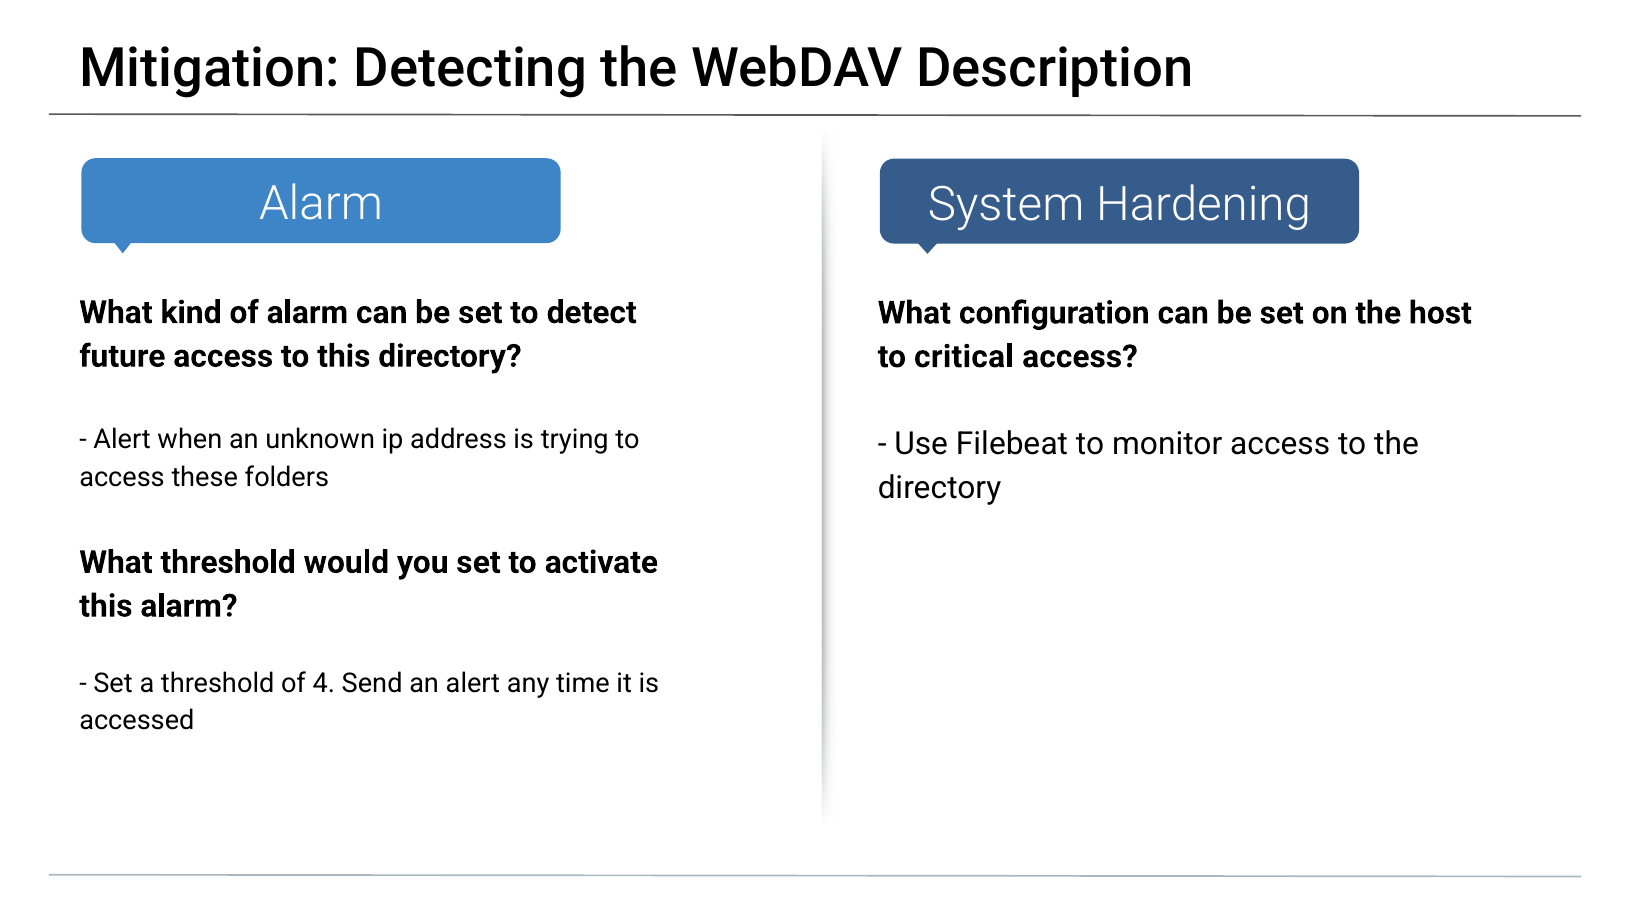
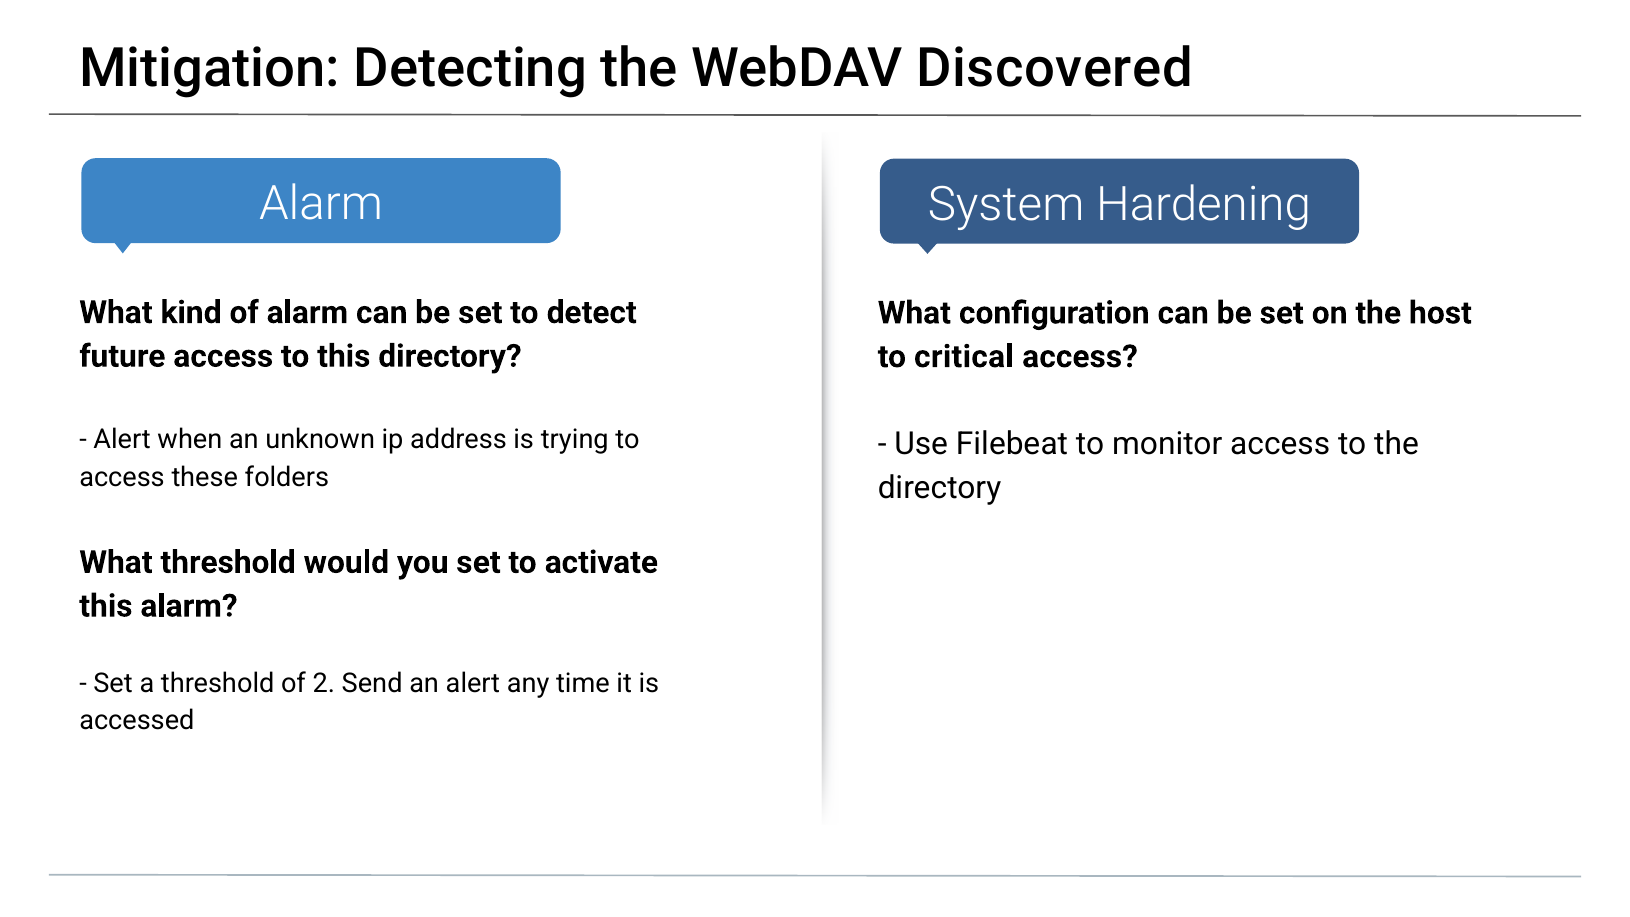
Description: Description -> Discovered
4: 4 -> 2
